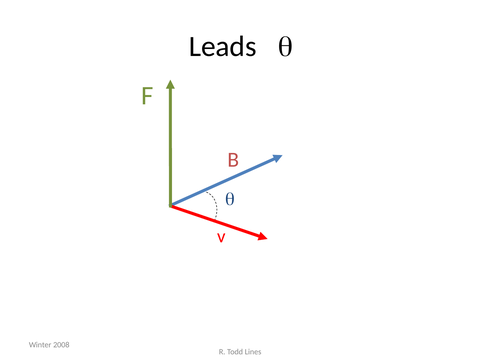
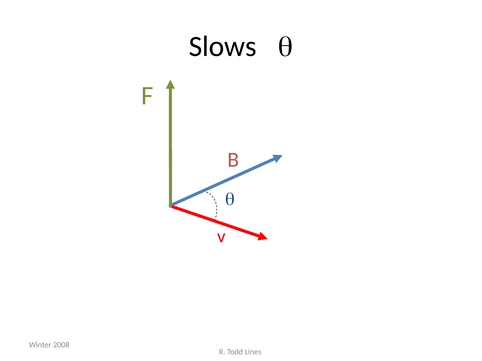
Leads: Leads -> Slows
